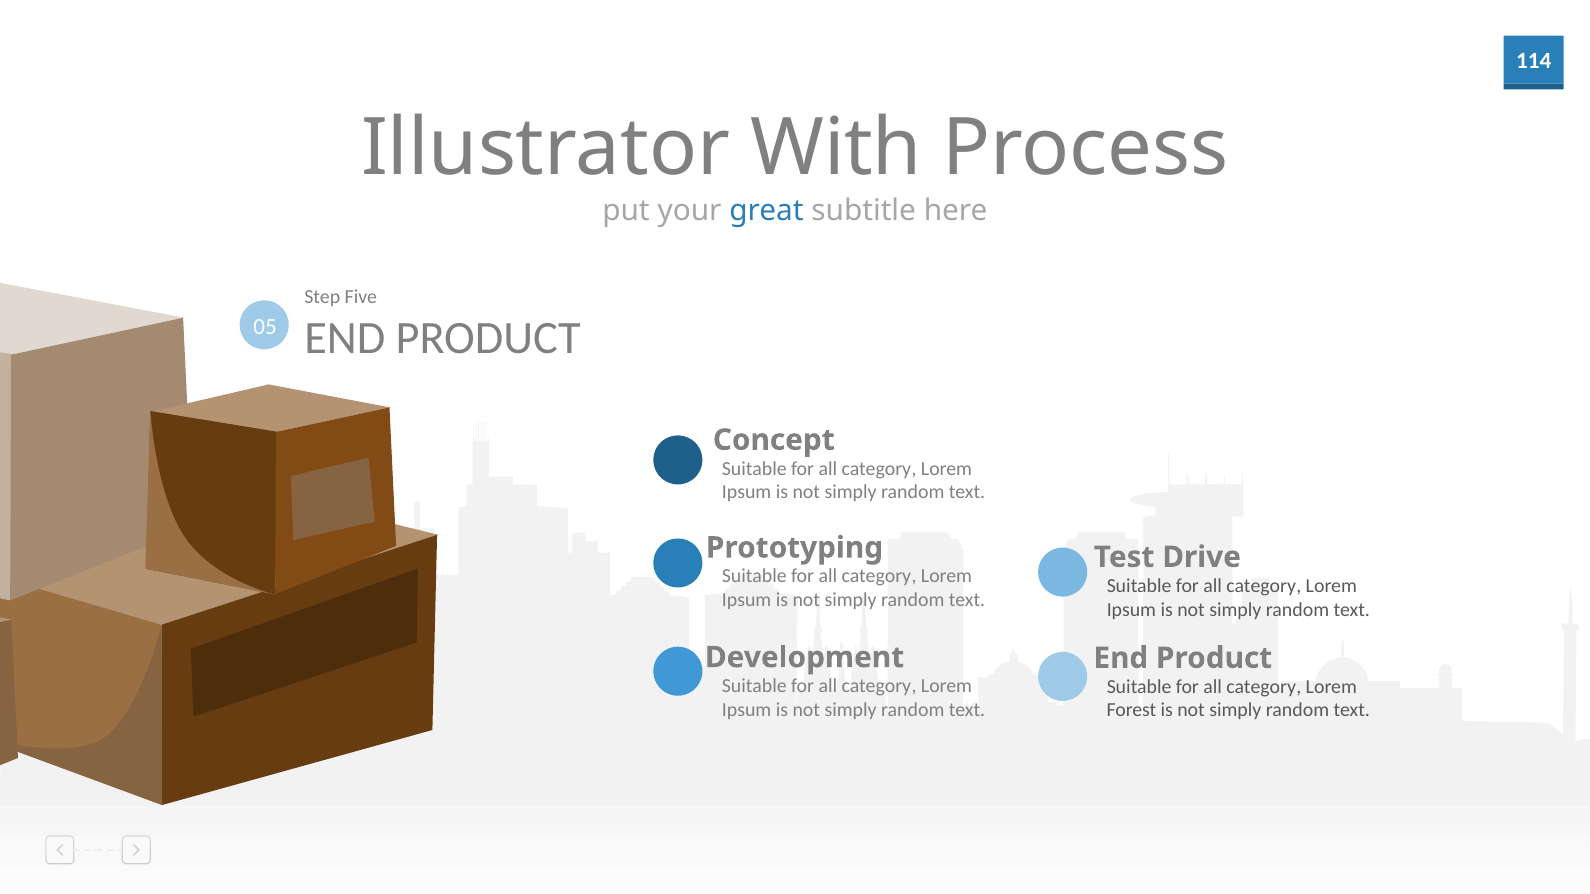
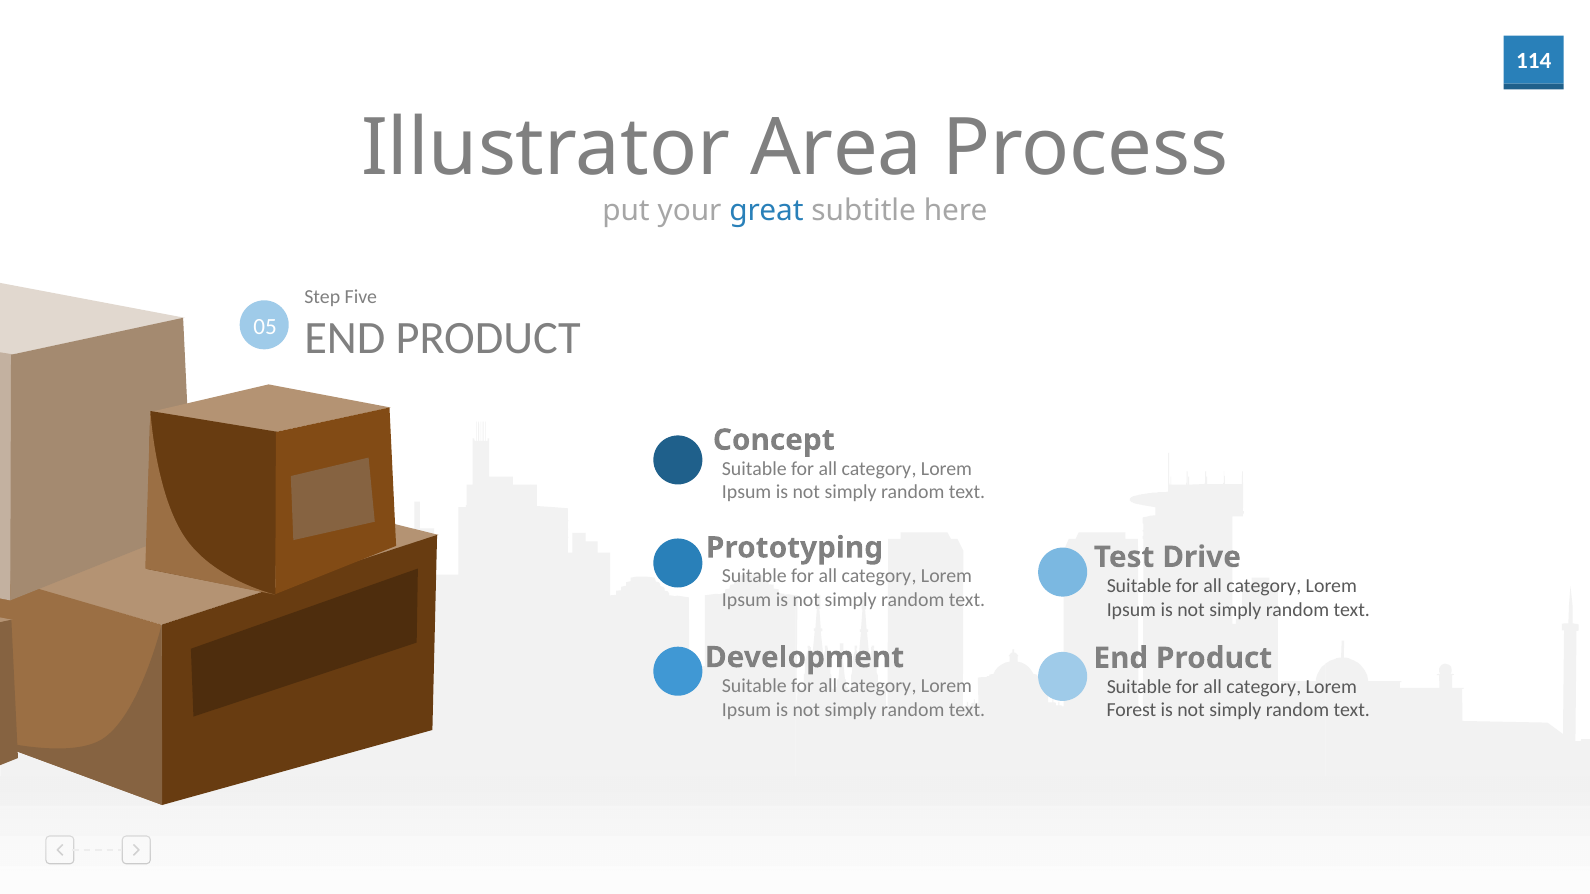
With: With -> Area
